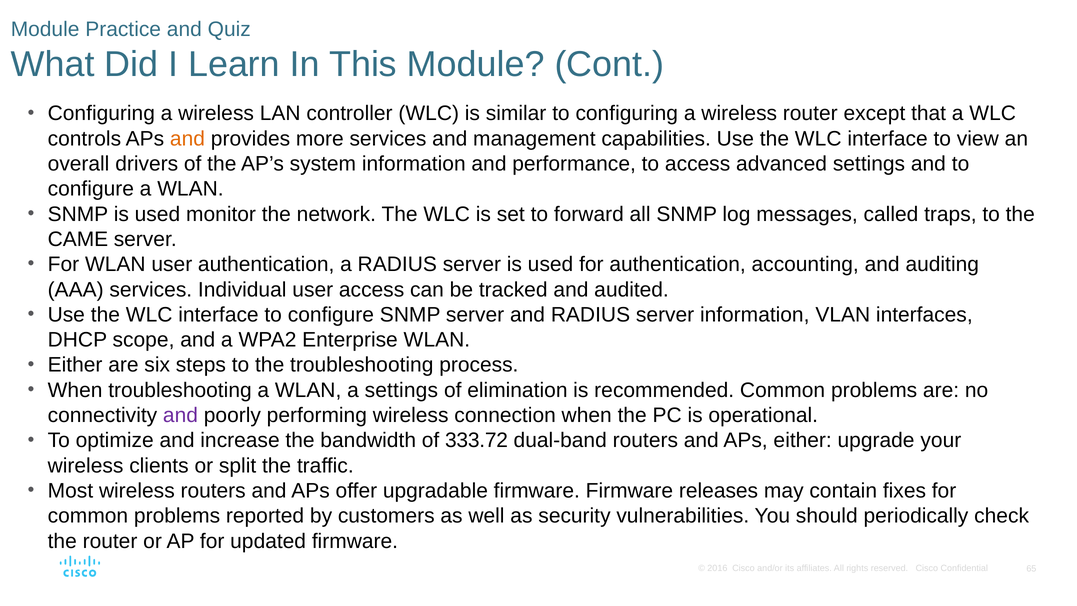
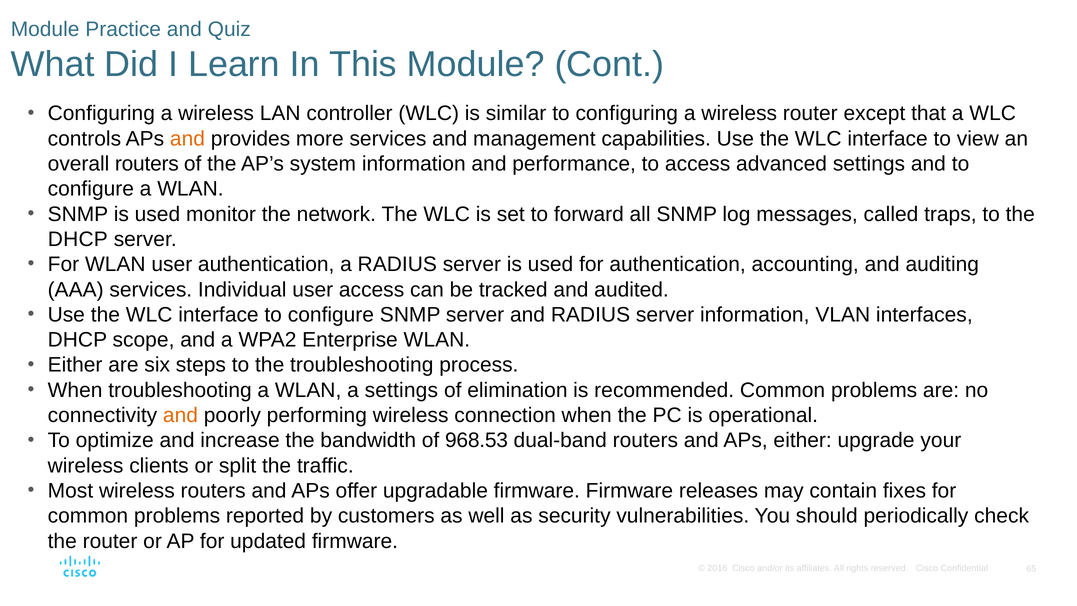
overall drivers: drivers -> routers
CAME at (78, 239): CAME -> DHCP
and at (180, 415) colour: purple -> orange
333.72: 333.72 -> 968.53
